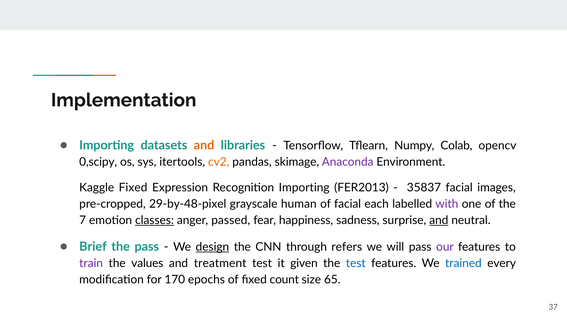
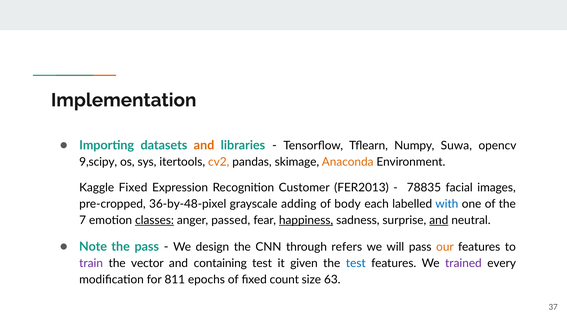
Colab: Colab -> Suwa
0,scipy: 0,scipy -> 9,scipy
Anaconda colour: purple -> orange
Recognition Importing: Importing -> Customer
35837: 35837 -> 78835
29-by-48-pixel: 29-by-48-pixel -> 36-by-48-pixel
human: human -> adding
of facial: facial -> body
with colour: purple -> blue
happiness underline: none -> present
Brief: Brief -> Note
design underline: present -> none
our colour: purple -> orange
values: values -> vector
treatment: treatment -> containing
trained colour: blue -> purple
170: 170 -> 811
65: 65 -> 63
